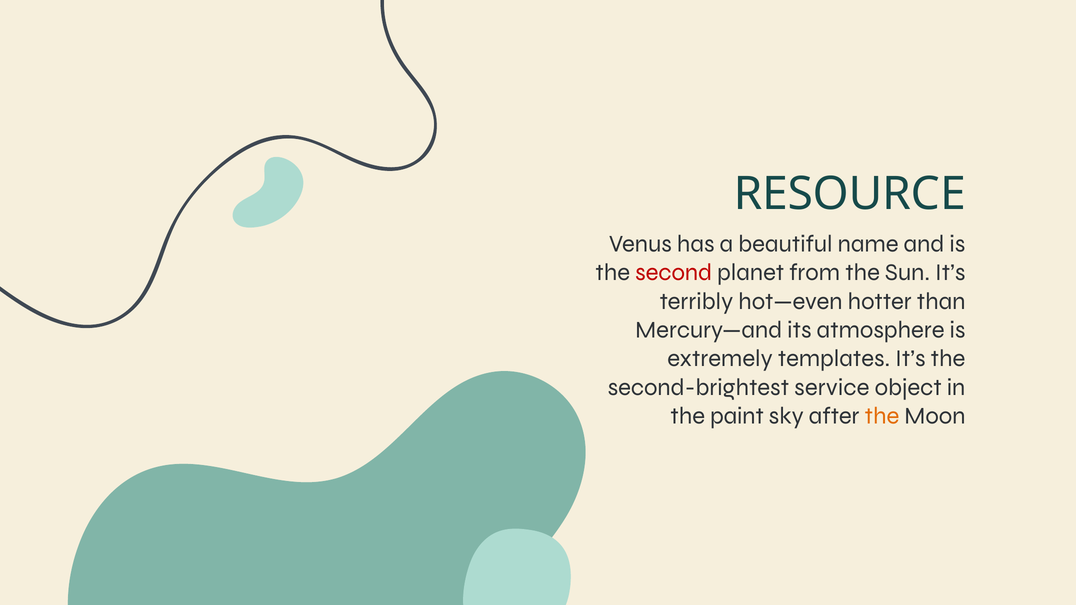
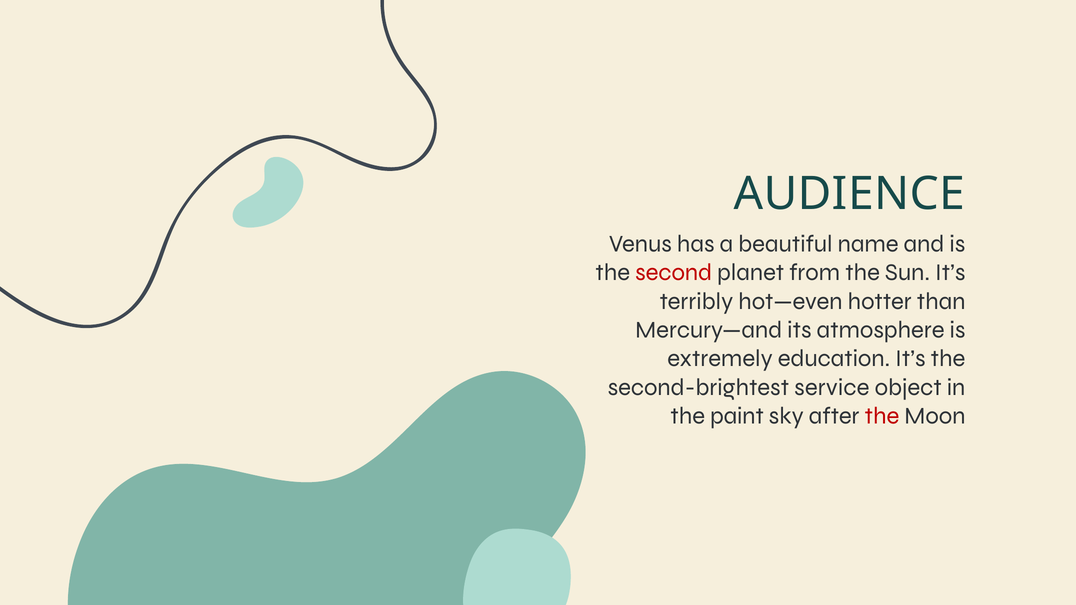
RESOURCE: RESOURCE -> AUDIENCE
templates: templates -> education
the at (882, 416) colour: orange -> red
